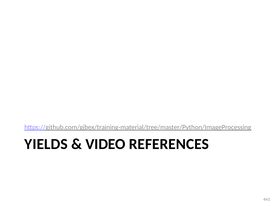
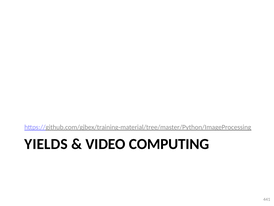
REFERENCES: REFERENCES -> COMPUTING
